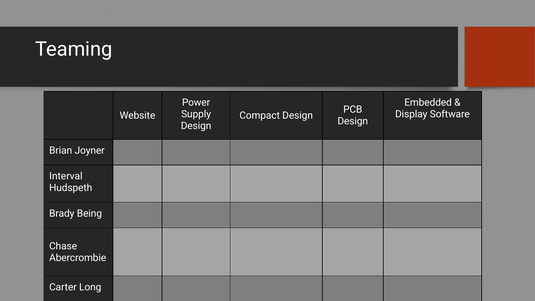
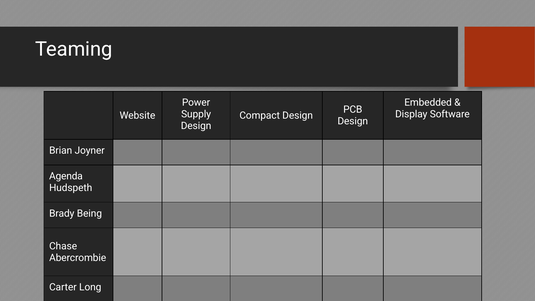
Interval: Interval -> Agenda
